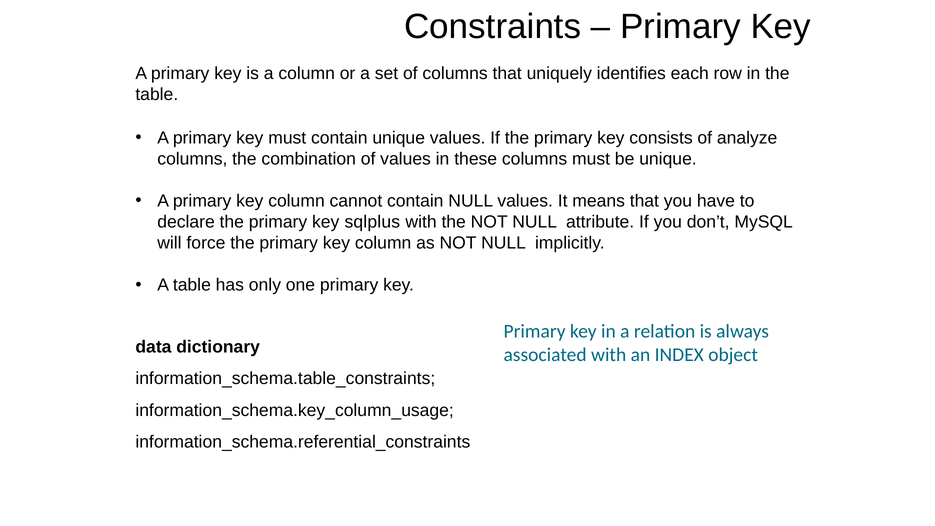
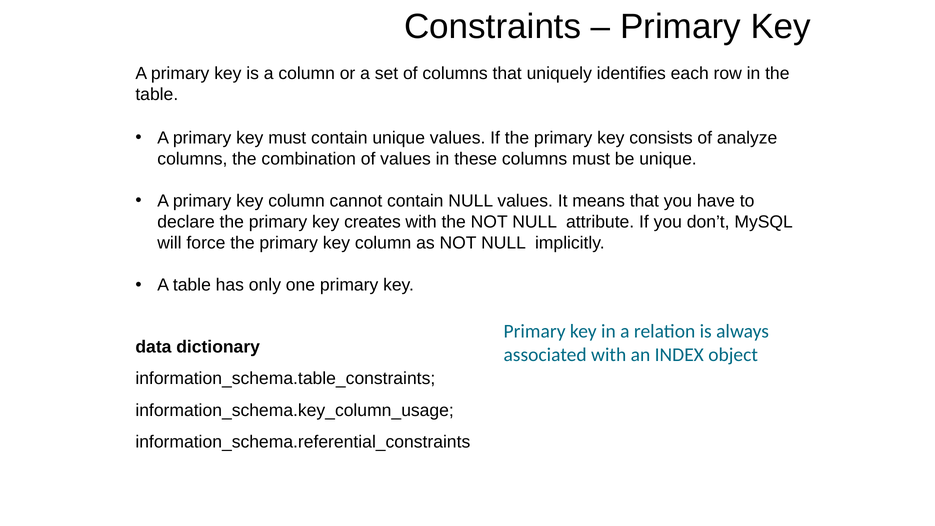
sqlplus: sqlplus -> creates
